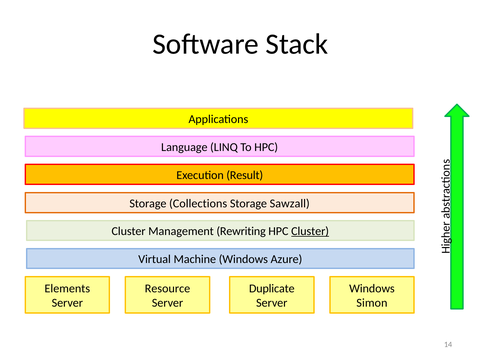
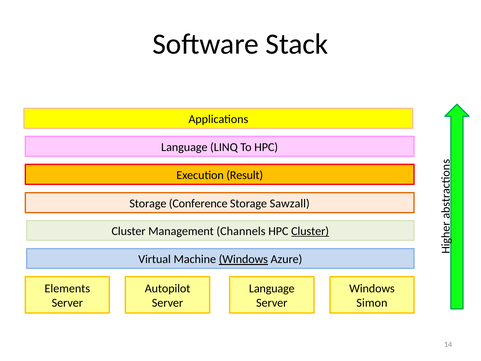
Collections: Collections -> Conference
Rewriting: Rewriting -> Channels
Windows at (243, 259) underline: none -> present
Resource: Resource -> Autopilot
Duplicate at (272, 288): Duplicate -> Language
